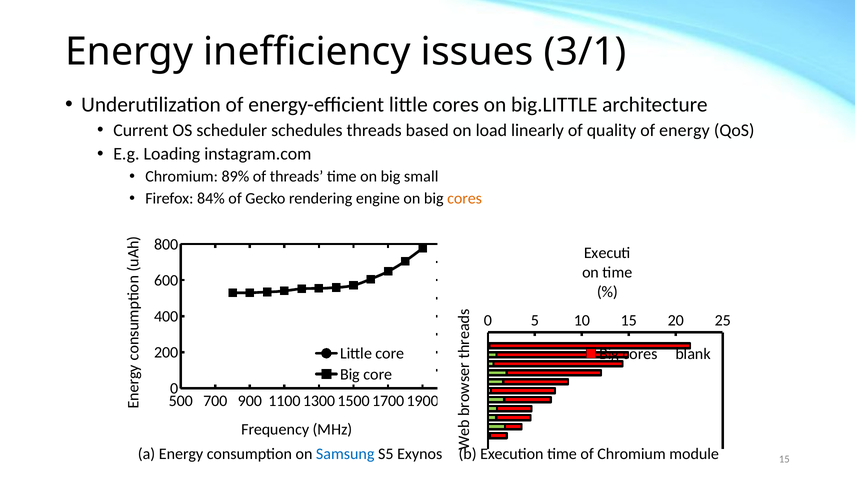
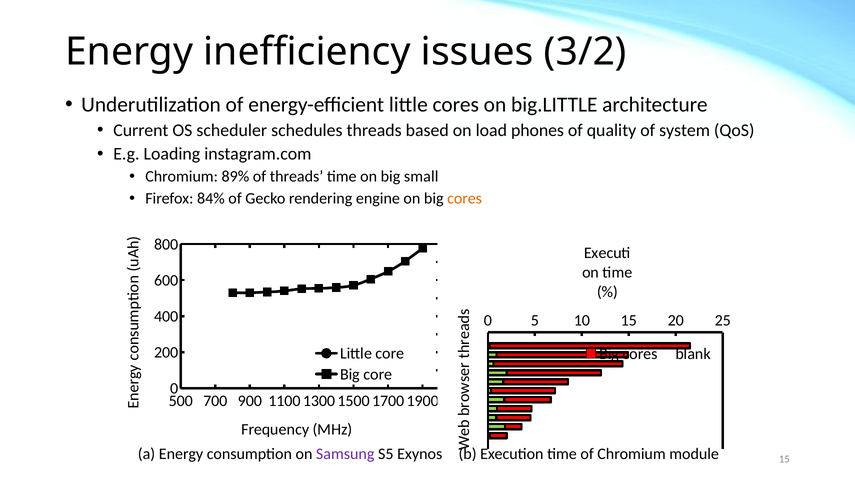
3/1: 3/1 -> 3/2
linearly: linearly -> phones
of energy: energy -> system
Samsung colour: blue -> purple
